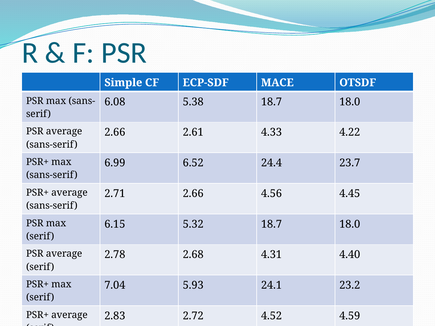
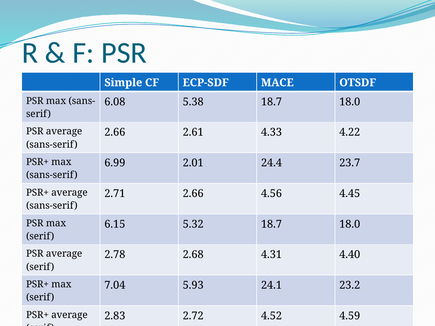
6.52: 6.52 -> 2.01
